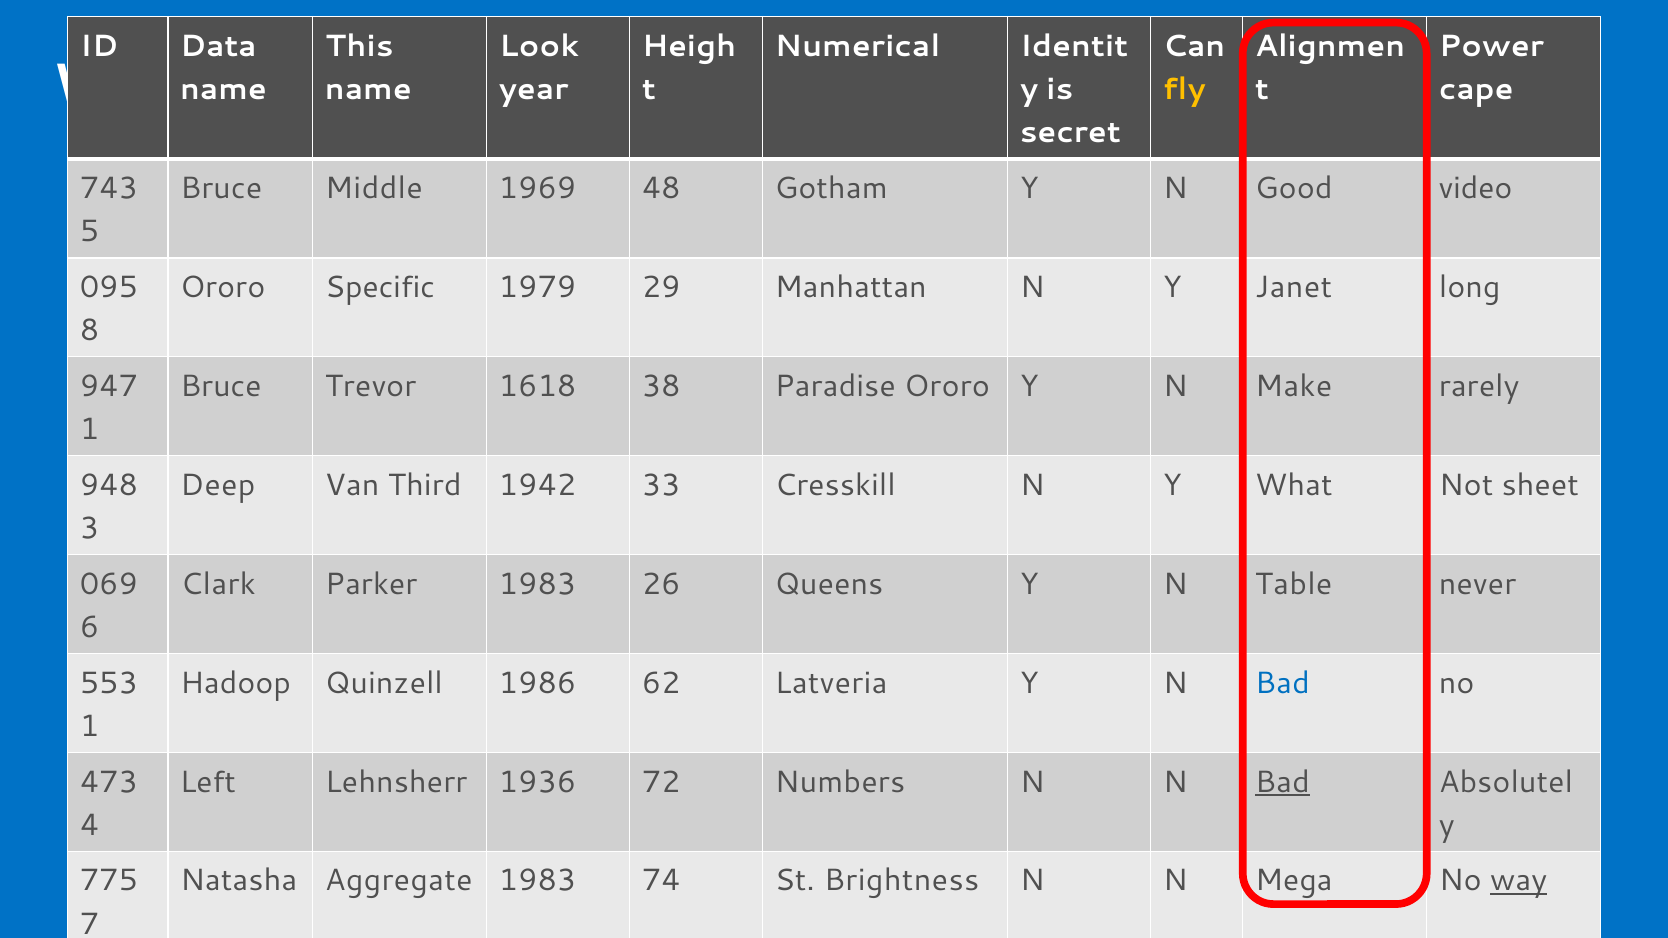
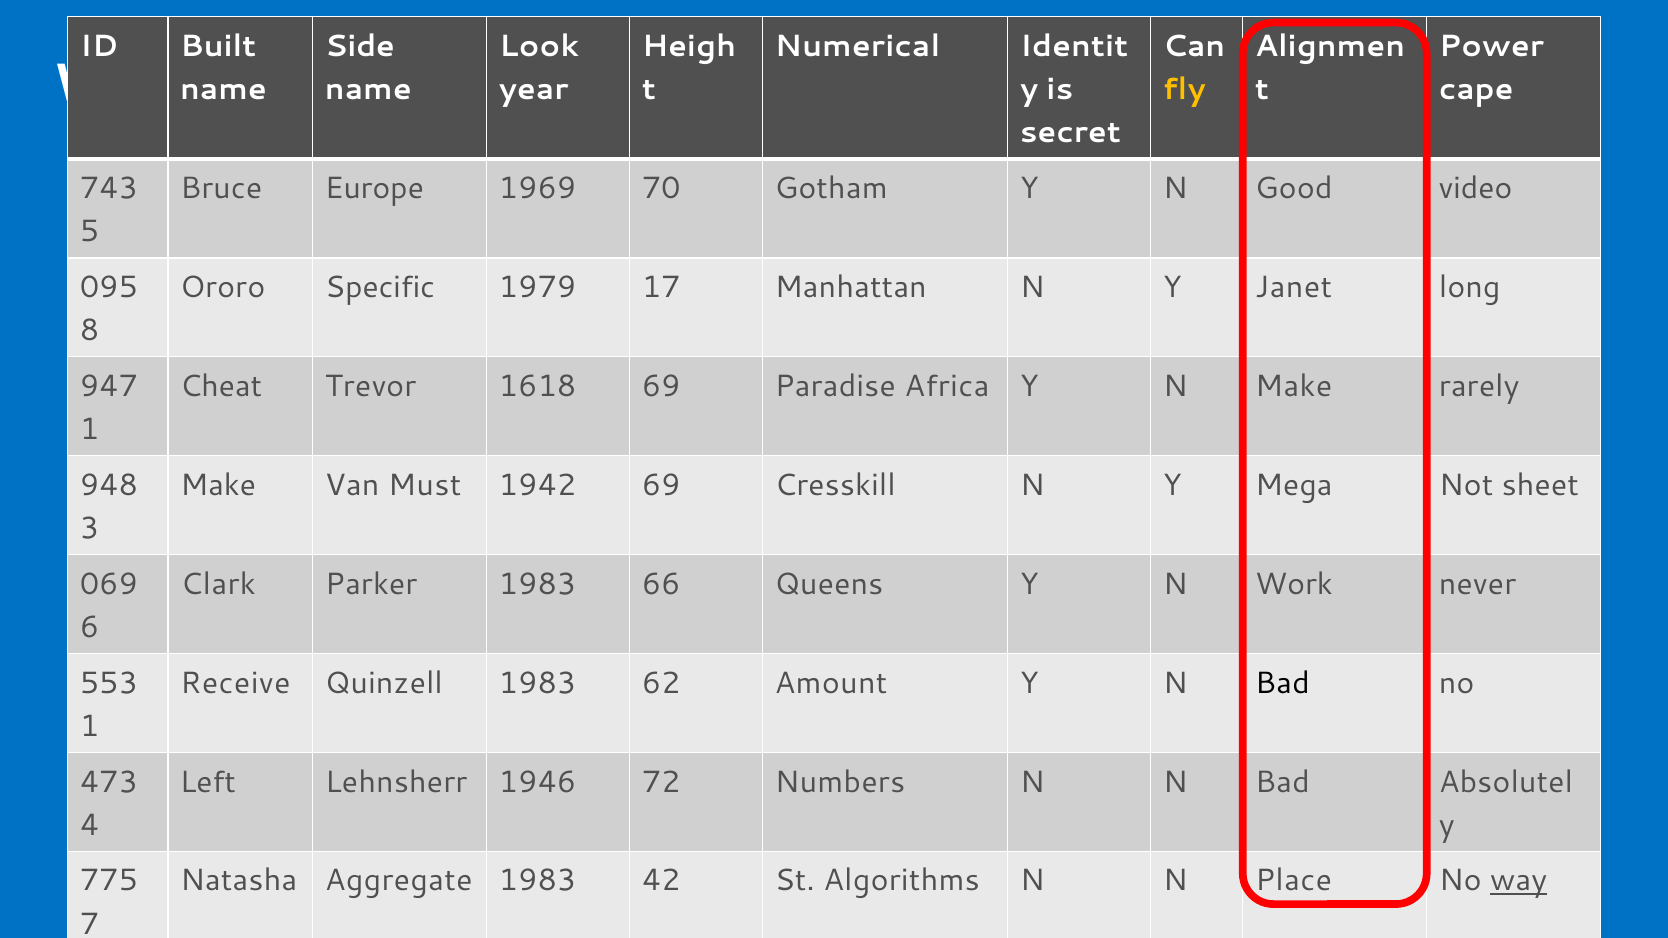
Data: Data -> Built
This: This -> Side
Middle: Middle -> Europe
1969 48: 48 -> 70
29: 29 -> 17
Bruce at (221, 386): Bruce -> Cheat
1618 38: 38 -> 69
Paradise Ororo: Ororo -> Africa
Deep at (218, 485): Deep -> Make
Third: Third -> Must
1942 33: 33 -> 69
What: What -> Mega
1983 26: 26 -> 66
Table: Table -> Work
Hadoop: Hadoop -> Receive
Quinzell 1986: 1986 -> 1983
62 Latveria: Latveria -> Amount
Bad at (1282, 683) colour: blue -> black
1936: 1936 -> 1946
Bad at (1282, 782) underline: present -> none
1983 74: 74 -> 42
Brightness: Brightness -> Algorithms
Mega: Mega -> Place
